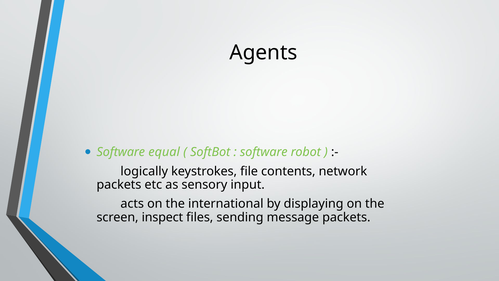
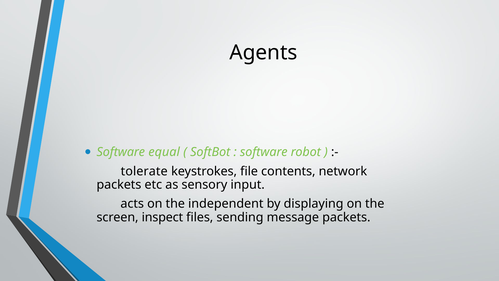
logically: logically -> tolerate
international: international -> independent
